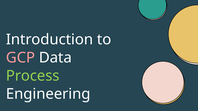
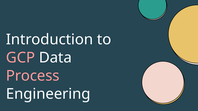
Process colour: light green -> pink
